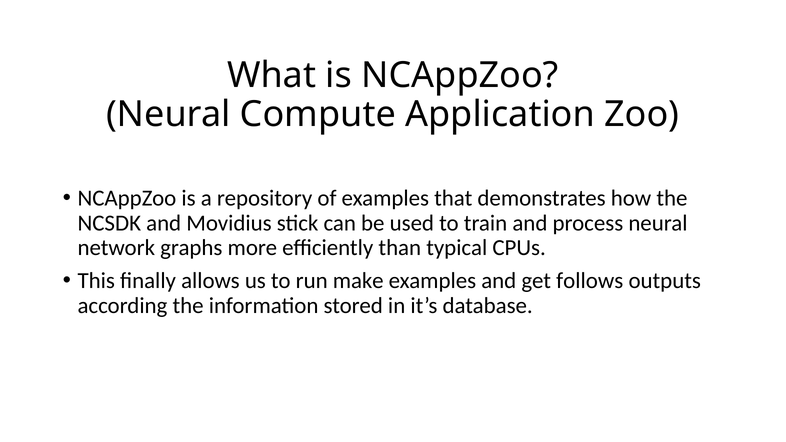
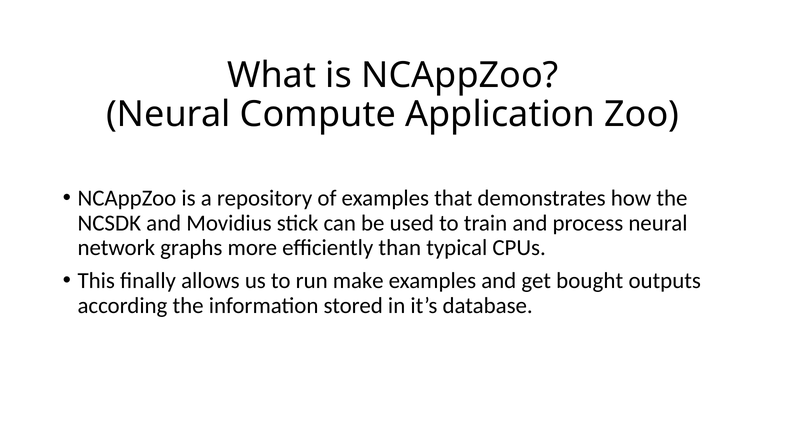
follows: follows -> bought
